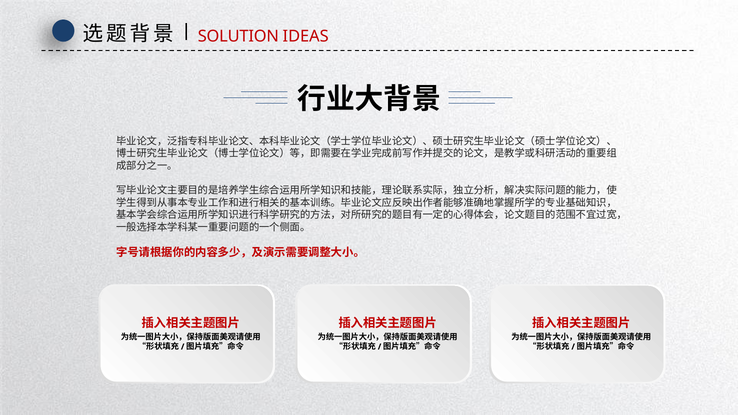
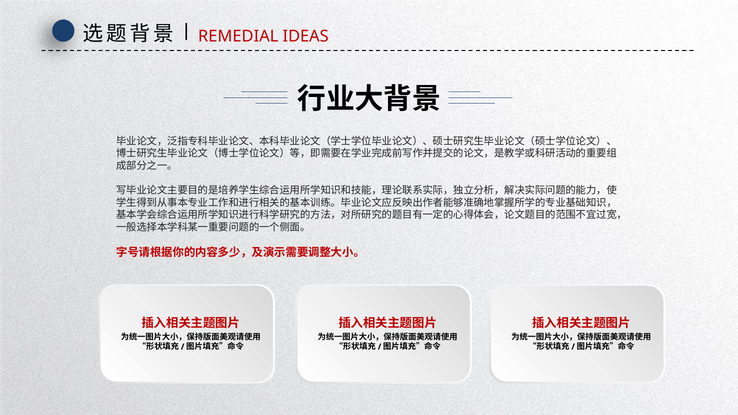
SOLUTION: SOLUTION -> REMEDIAL
